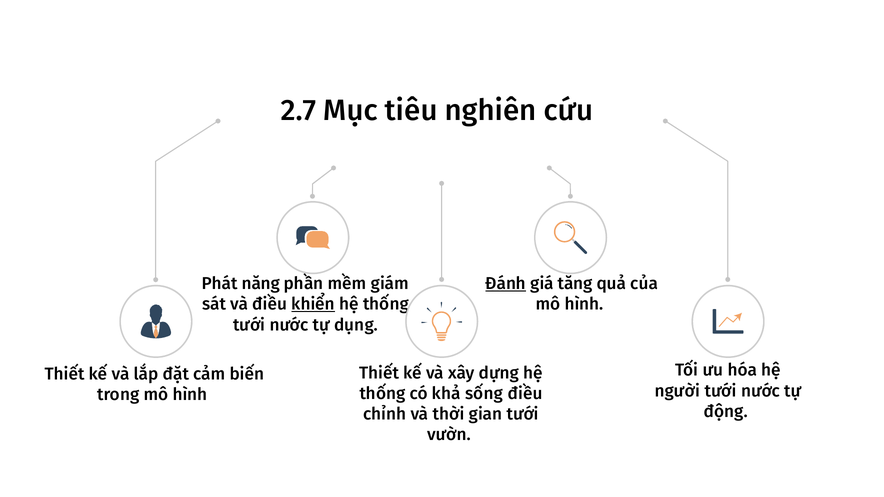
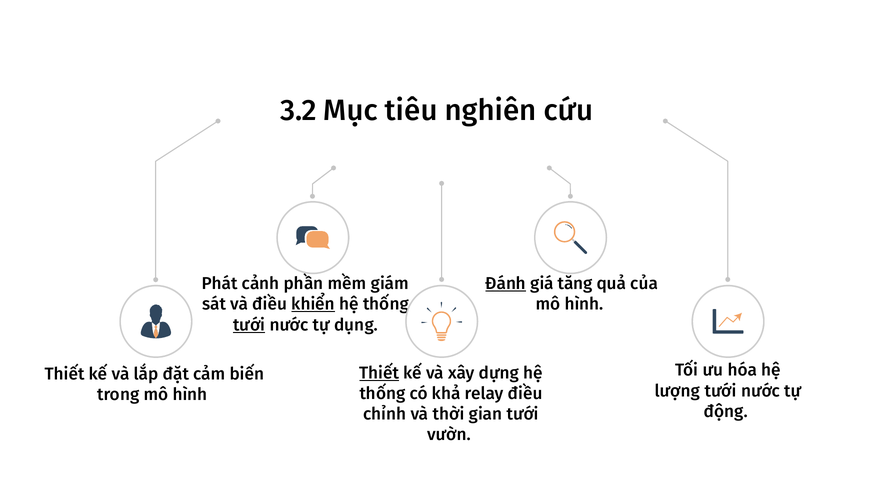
2.7: 2.7 -> 3.2
năng: năng -> cảnh
tưới at (249, 325) underline: none -> present
Thiết at (379, 373) underline: none -> present
người: người -> lượng
sống: sống -> relay
